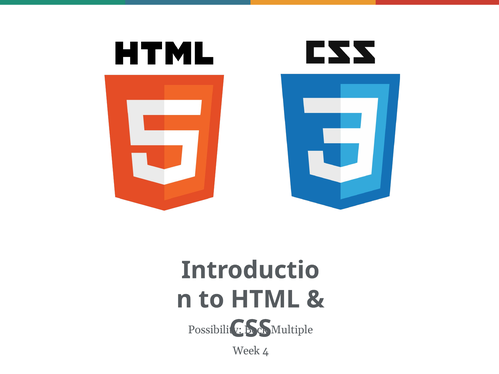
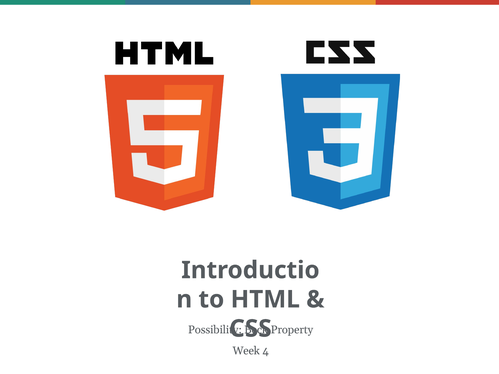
Multiple: Multiple -> Property
